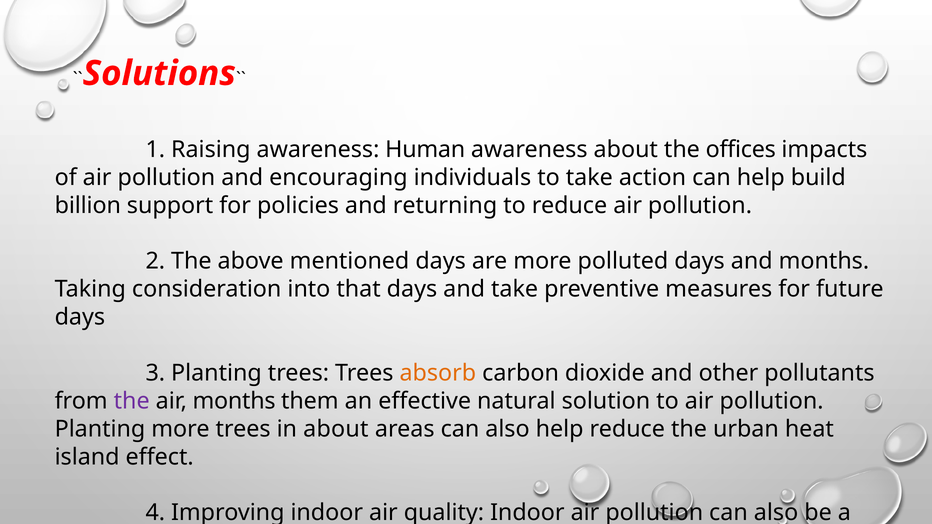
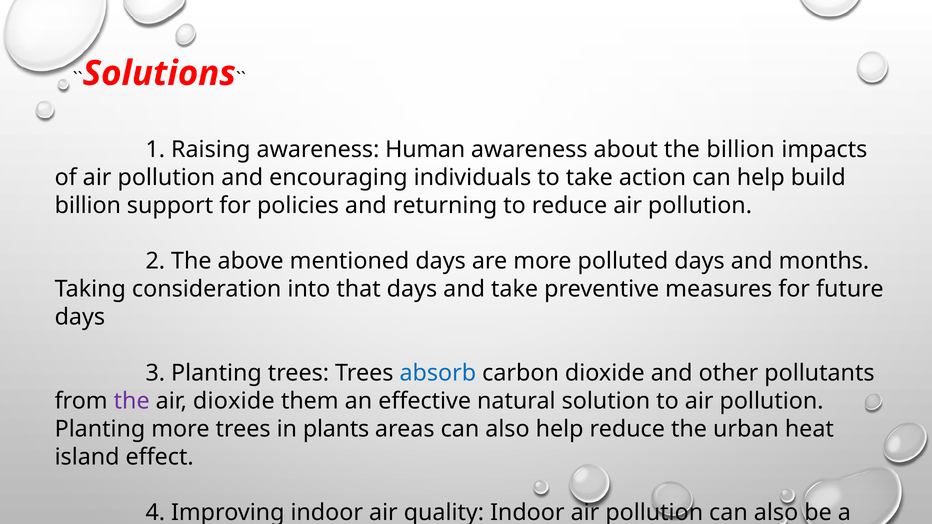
the offices: offices -> billion
absorb colour: orange -> blue
air months: months -> dioxide
in about: about -> plants
